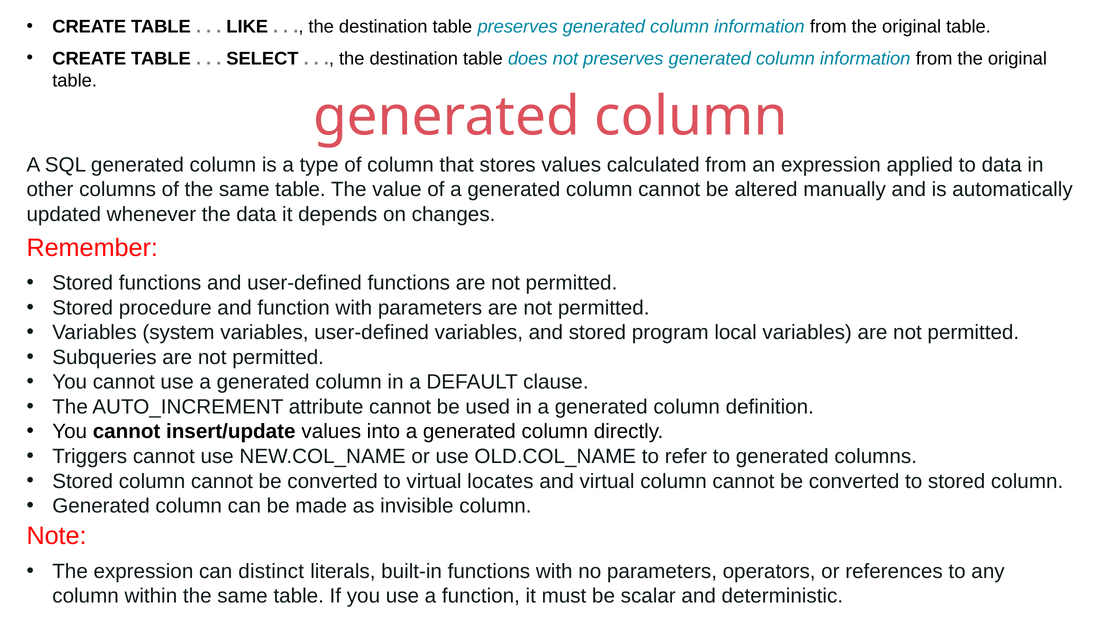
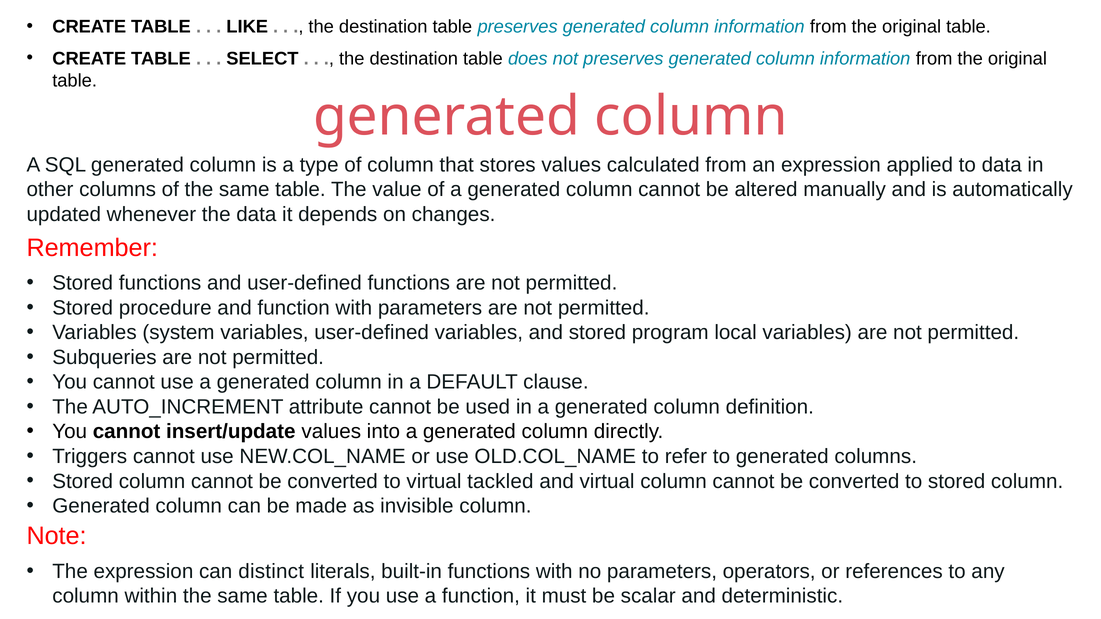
locates: locates -> tackled
